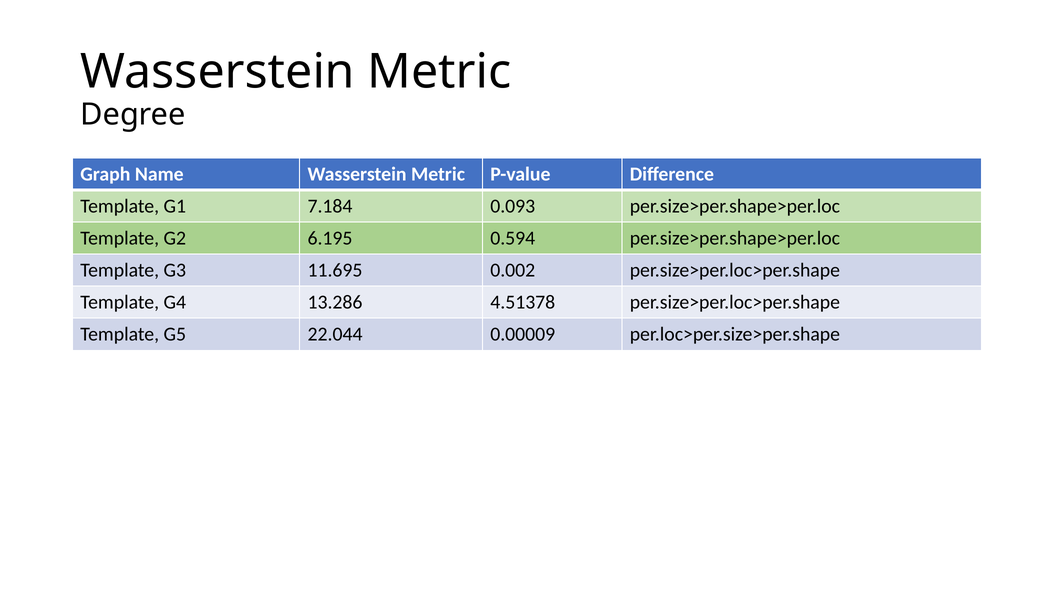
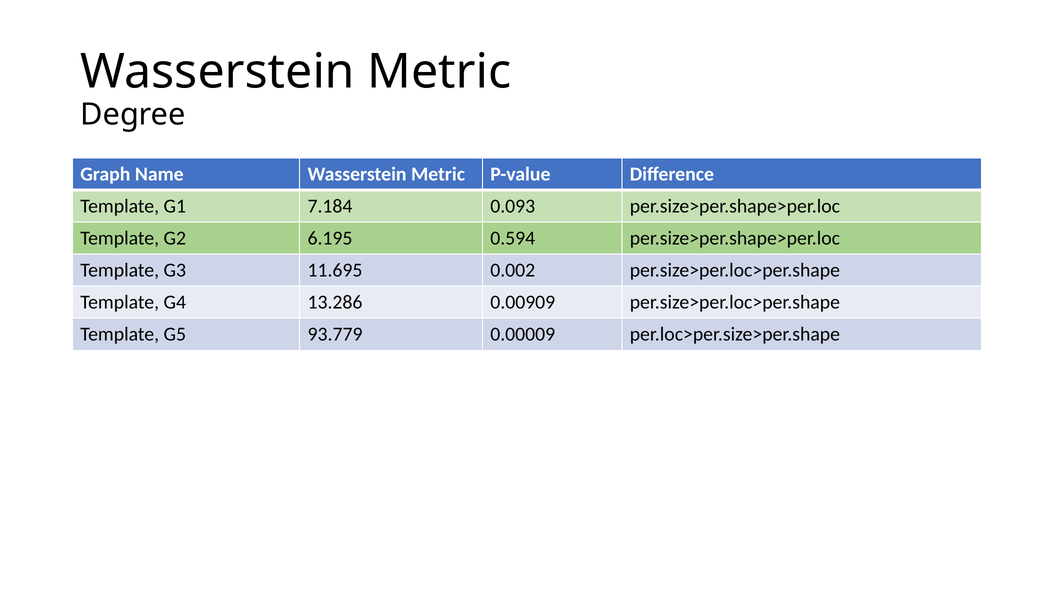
4.51378: 4.51378 -> 0.00909
22.044: 22.044 -> 93.779
